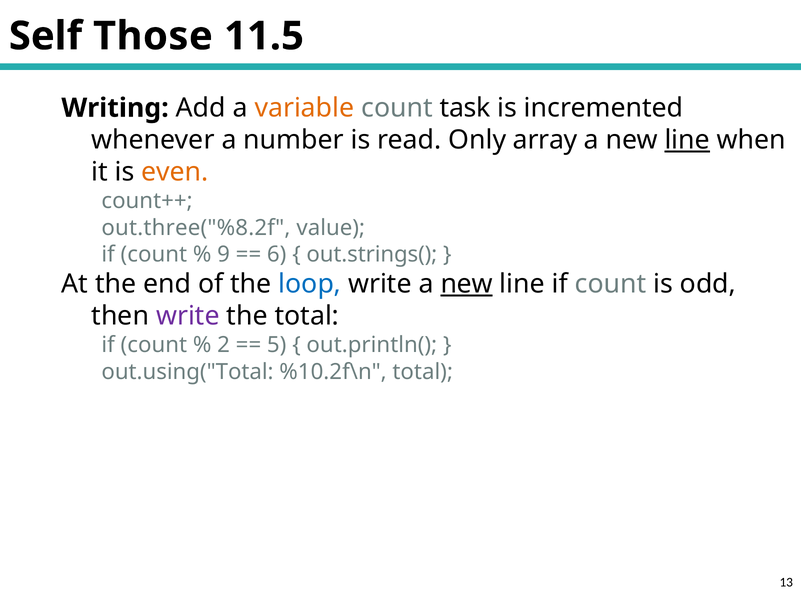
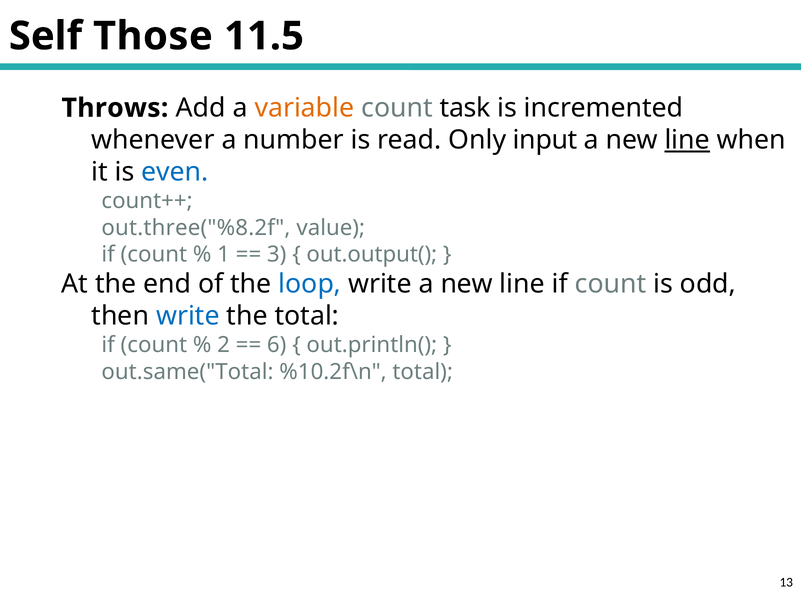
Writing: Writing -> Throws
array: array -> input
even colour: orange -> blue
9: 9 -> 1
6: 6 -> 3
out.strings(: out.strings( -> out.output(
new at (467, 284) underline: present -> none
write at (188, 316) colour: purple -> blue
5: 5 -> 6
out.using("Total: out.using("Total -> out.same("Total
